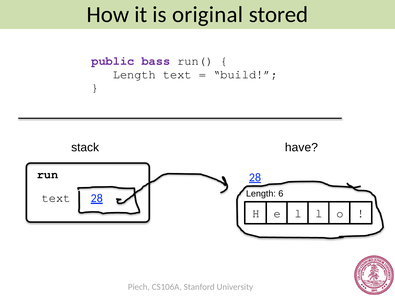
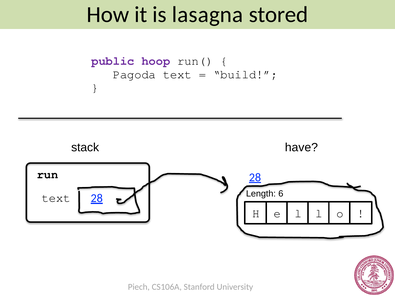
original: original -> lasagna
bass: bass -> hoop
Length at (134, 74): Length -> Pagoda
